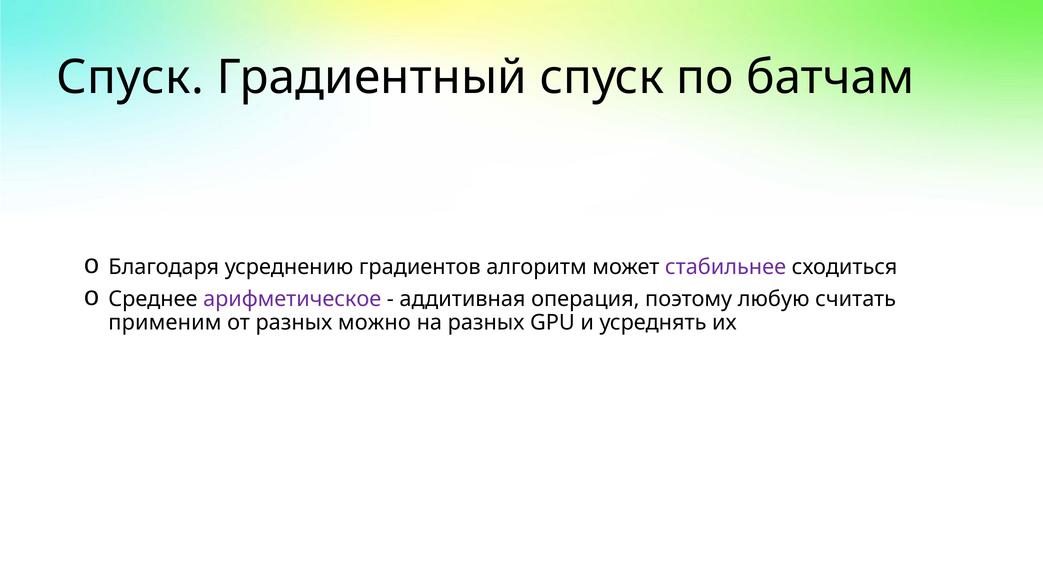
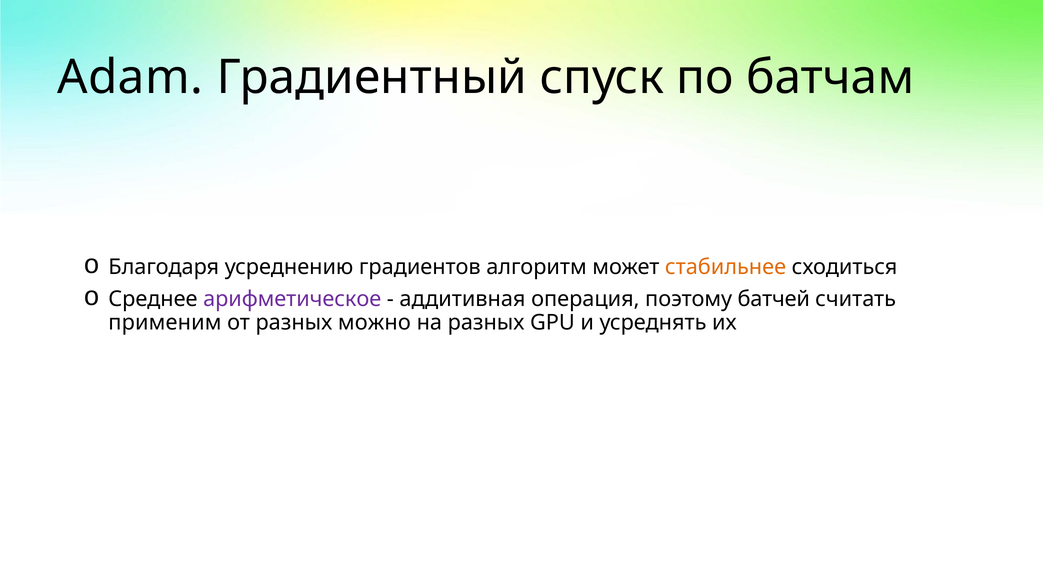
Спуск at (130, 77): Спуск -> Adam
стабильнее colour: purple -> orange
любую: любую -> батчей
